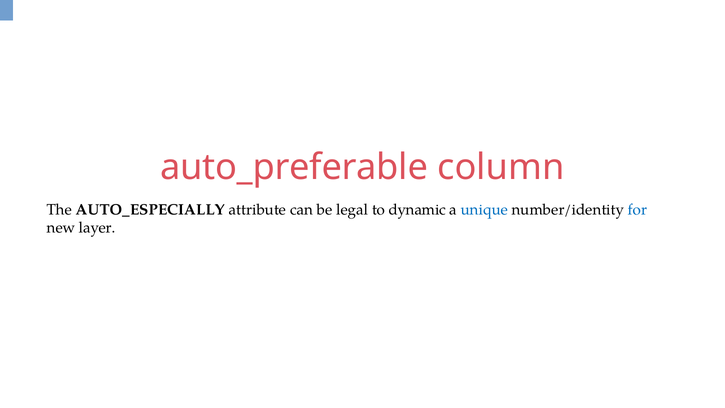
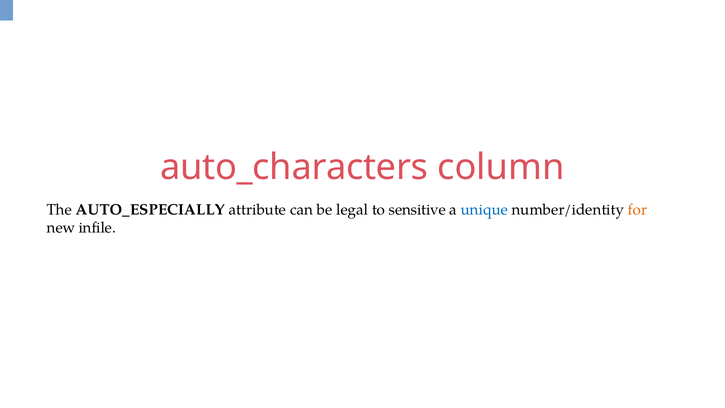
auto_preferable: auto_preferable -> auto_characters
dynamic: dynamic -> sensitive
for colour: blue -> orange
layer: layer -> infile
